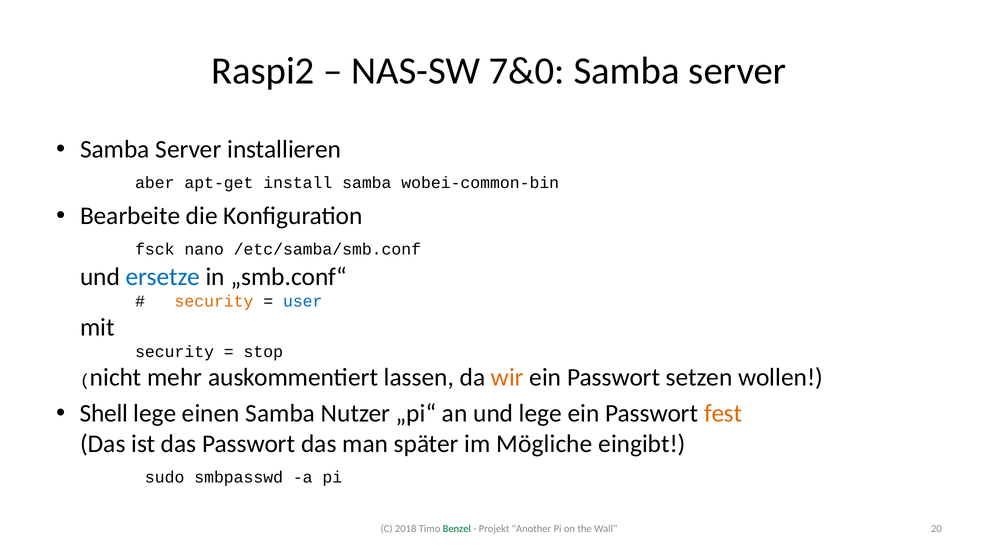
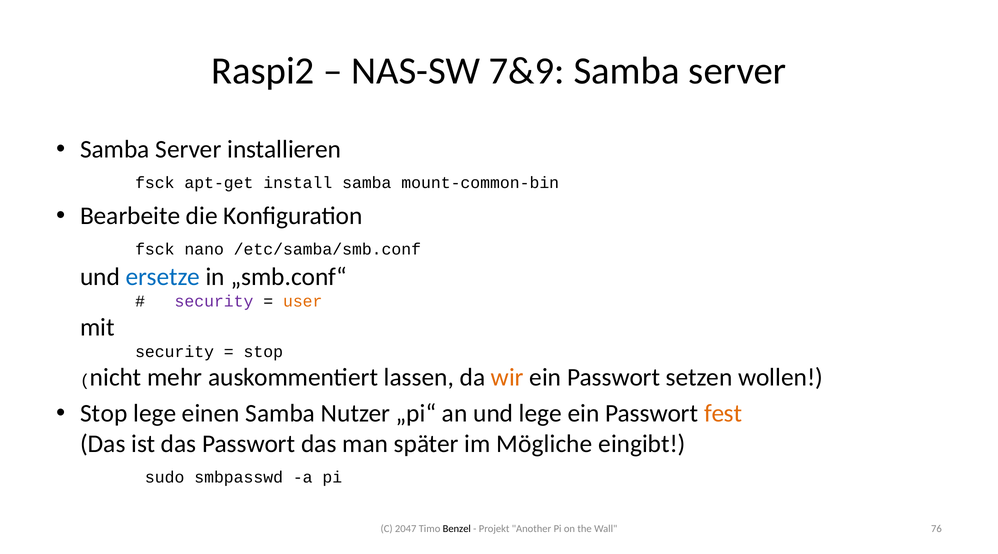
7&0: 7&0 -> 7&9
aber at (155, 183): aber -> fsck
wobei-common-bin: wobei-common-bin -> mount-common-bin
security at (214, 302) colour: orange -> purple
user colour: blue -> orange
Shell at (104, 414): Shell -> Stop
2018: 2018 -> 2047
Benzel colour: green -> black
20: 20 -> 76
